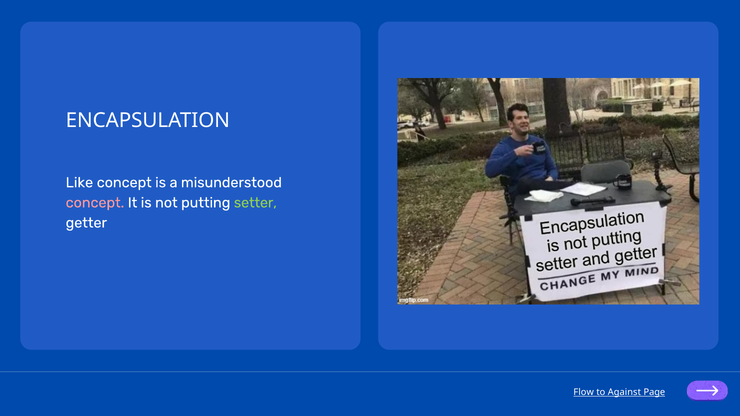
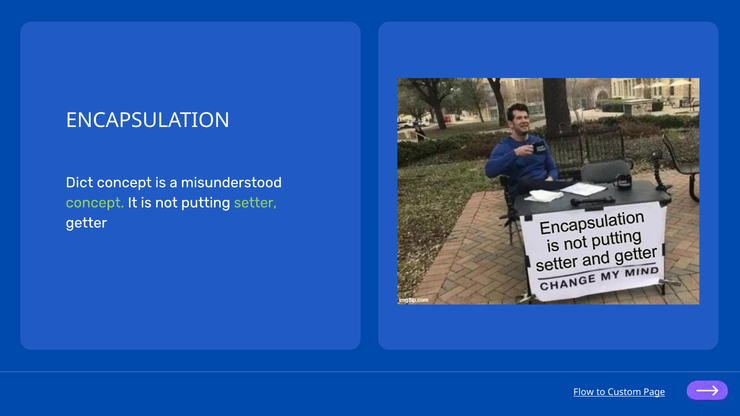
Like: Like -> Dict
concept at (95, 203) colour: pink -> light green
Against: Against -> Custom
